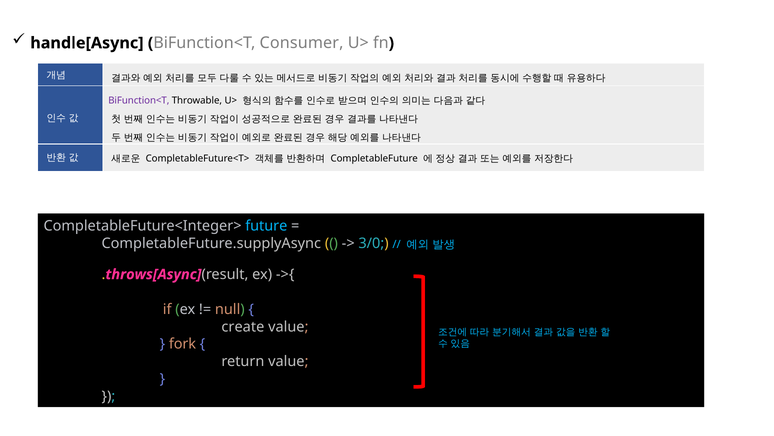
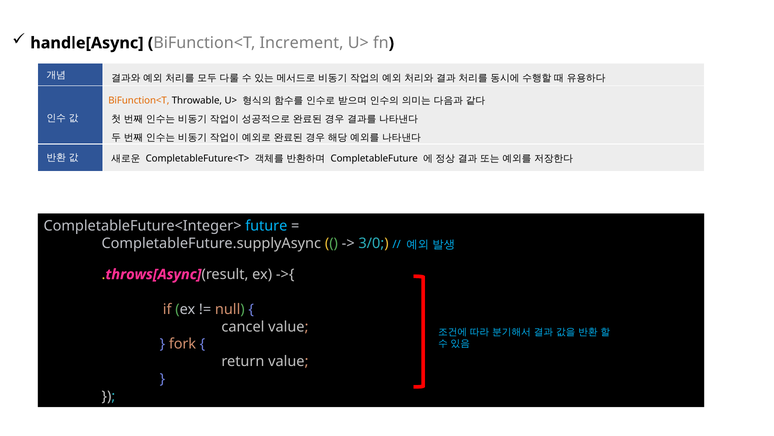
Consumer: Consumer -> Increment
BiFunction<T at (139, 101) colour: purple -> orange
create: create -> cancel
